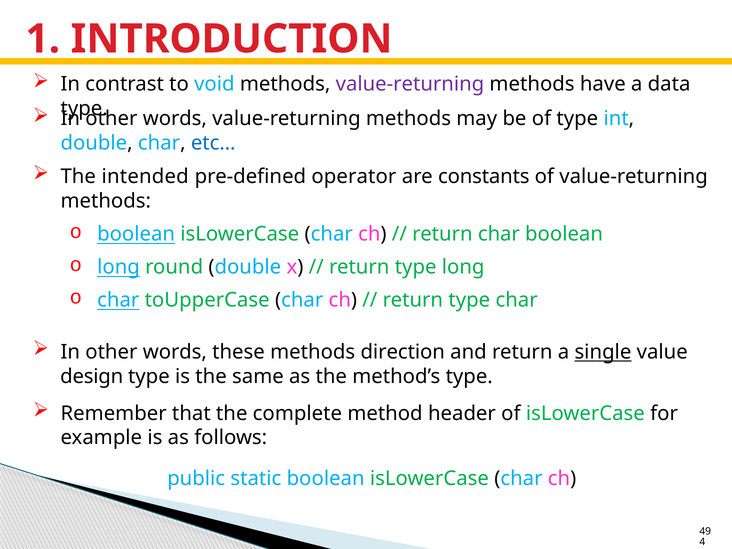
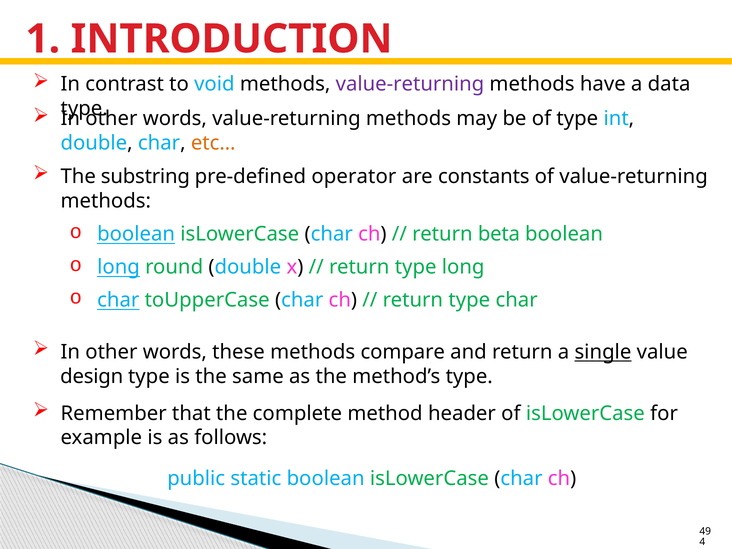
etc… colour: blue -> orange
intended: intended -> substring
return char: char -> beta
direction: direction -> compare
